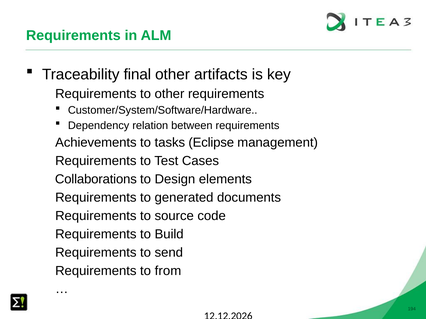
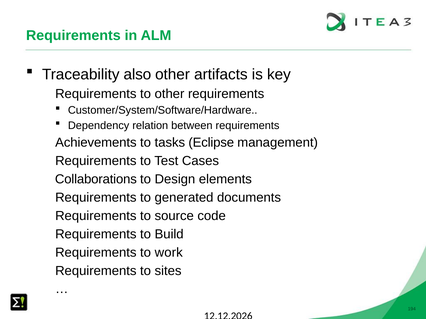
final: final -> also
send: send -> work
from: from -> sites
